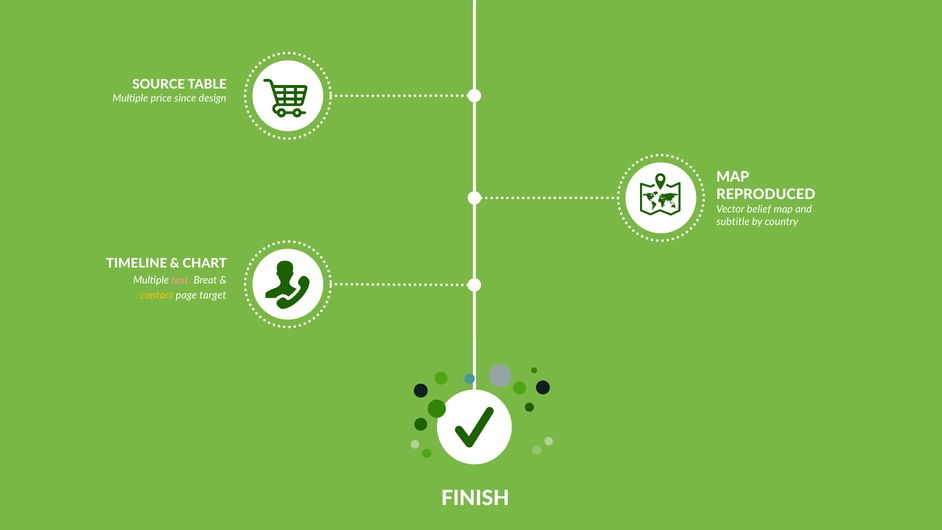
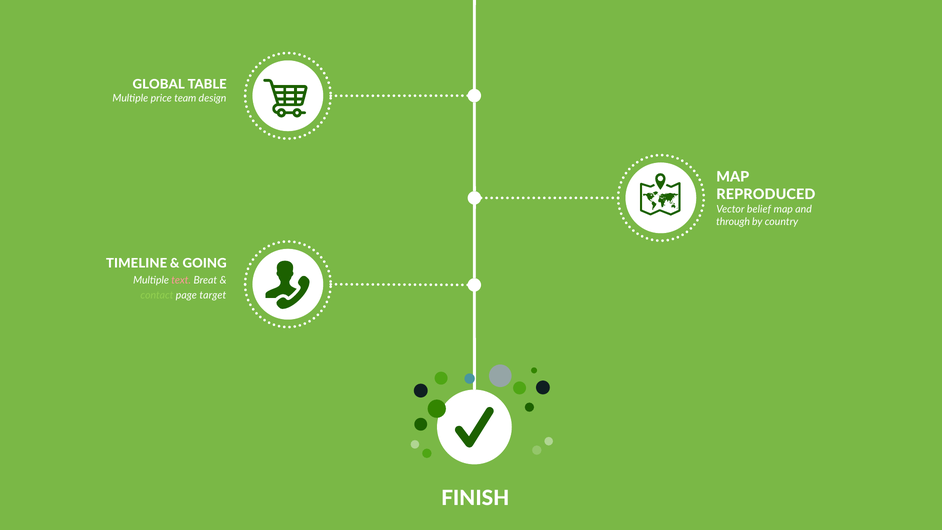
SOURCE: SOURCE -> GLOBAL
since: since -> team
subtitle: subtitle -> through
CHART: CHART -> GOING
contact colour: yellow -> light green
